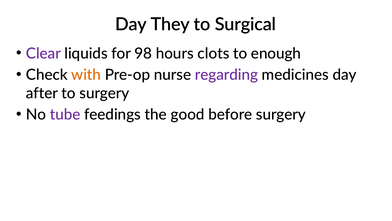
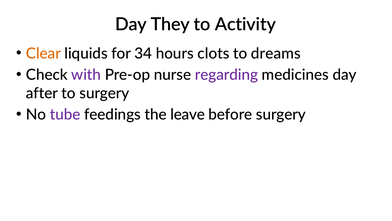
Surgical: Surgical -> Activity
Clear colour: purple -> orange
98: 98 -> 34
enough: enough -> dreams
with colour: orange -> purple
good: good -> leave
